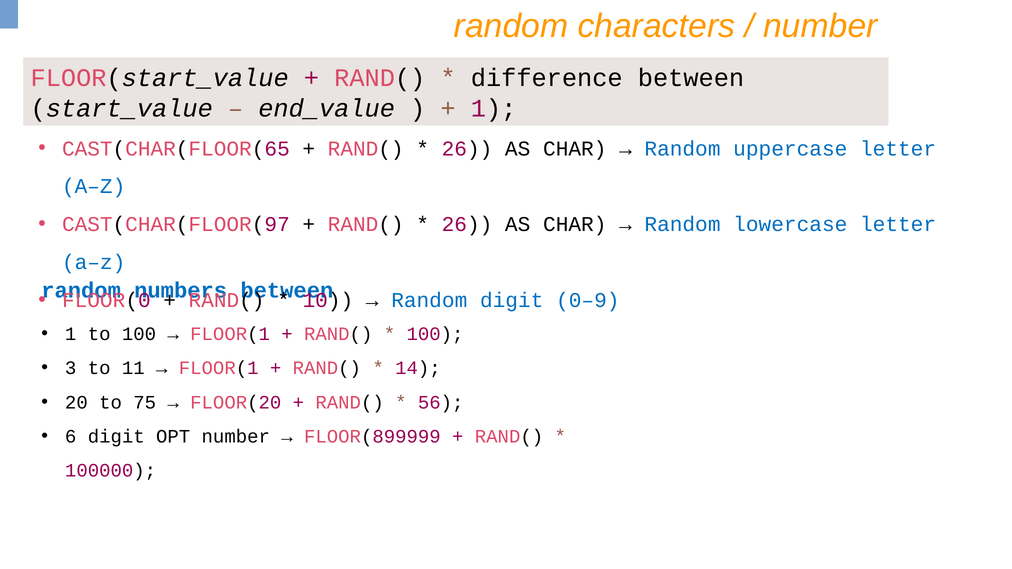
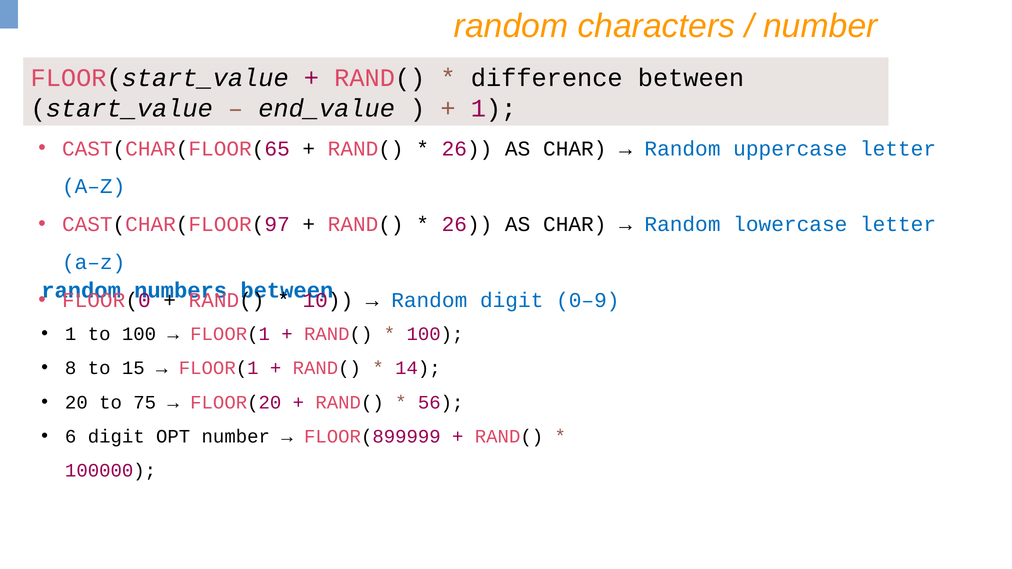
3: 3 -> 8
11: 11 -> 15
